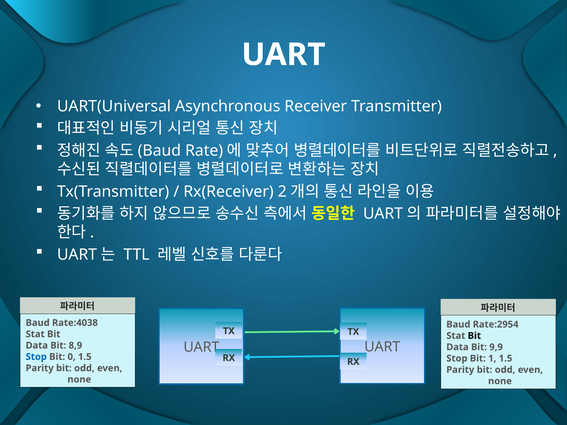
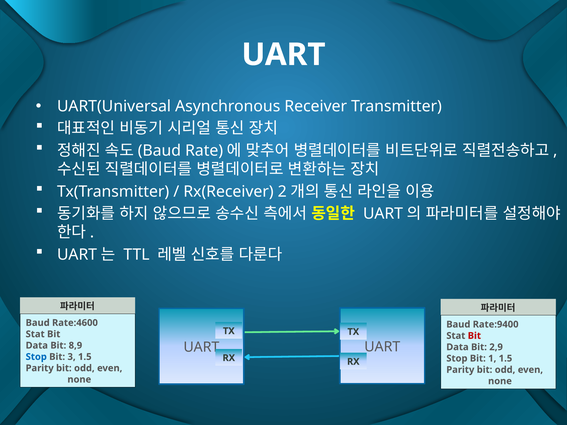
Rate:4038: Rate:4038 -> Rate:4600
Rate:2954: Rate:2954 -> Rate:9400
Bit at (474, 336) colour: black -> red
9,9: 9,9 -> 2,9
0: 0 -> 3
